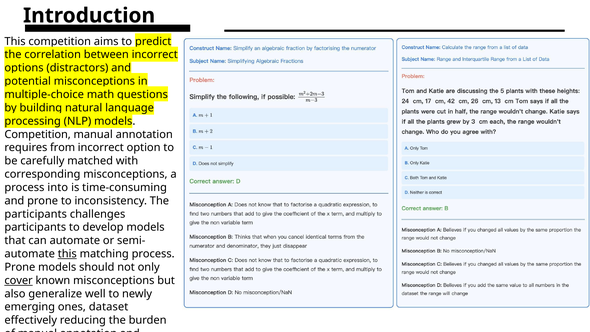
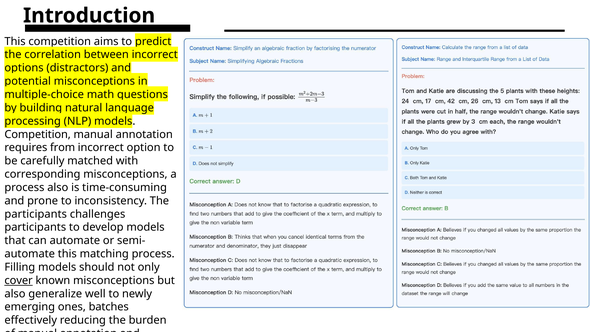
process into: into -> also
this at (67, 254) underline: present -> none
Prone at (20, 267): Prone -> Filling
dataset: dataset -> batches
